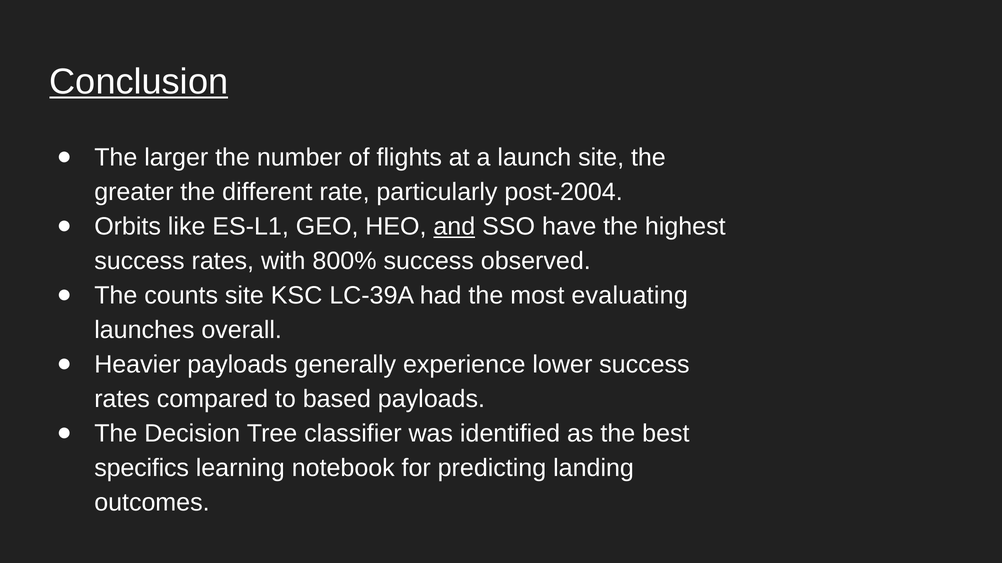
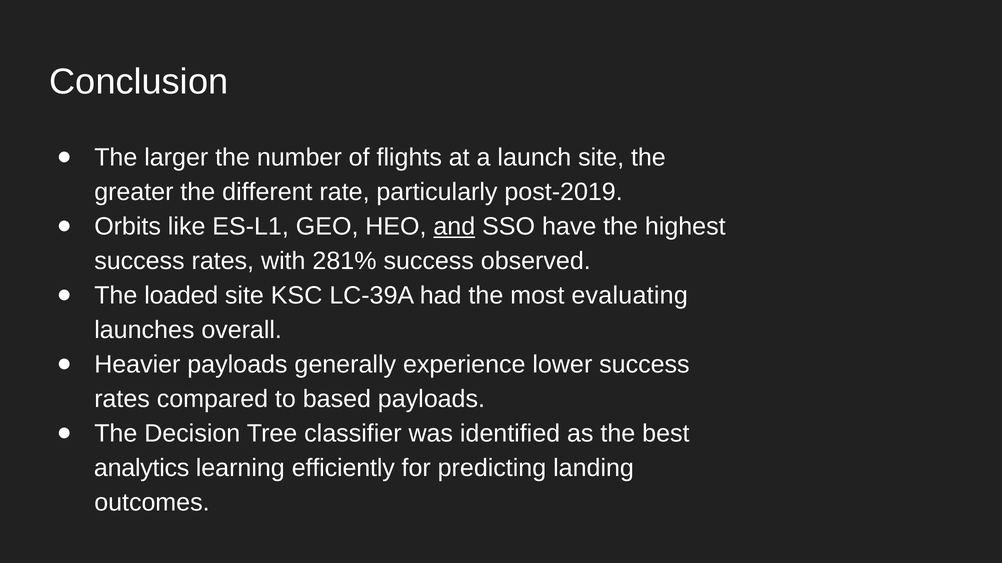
Conclusion underline: present -> none
post-2004: post-2004 -> post-2019
800%: 800% -> 281%
counts: counts -> loaded
specifics: specifics -> analytics
notebook: notebook -> efficiently
